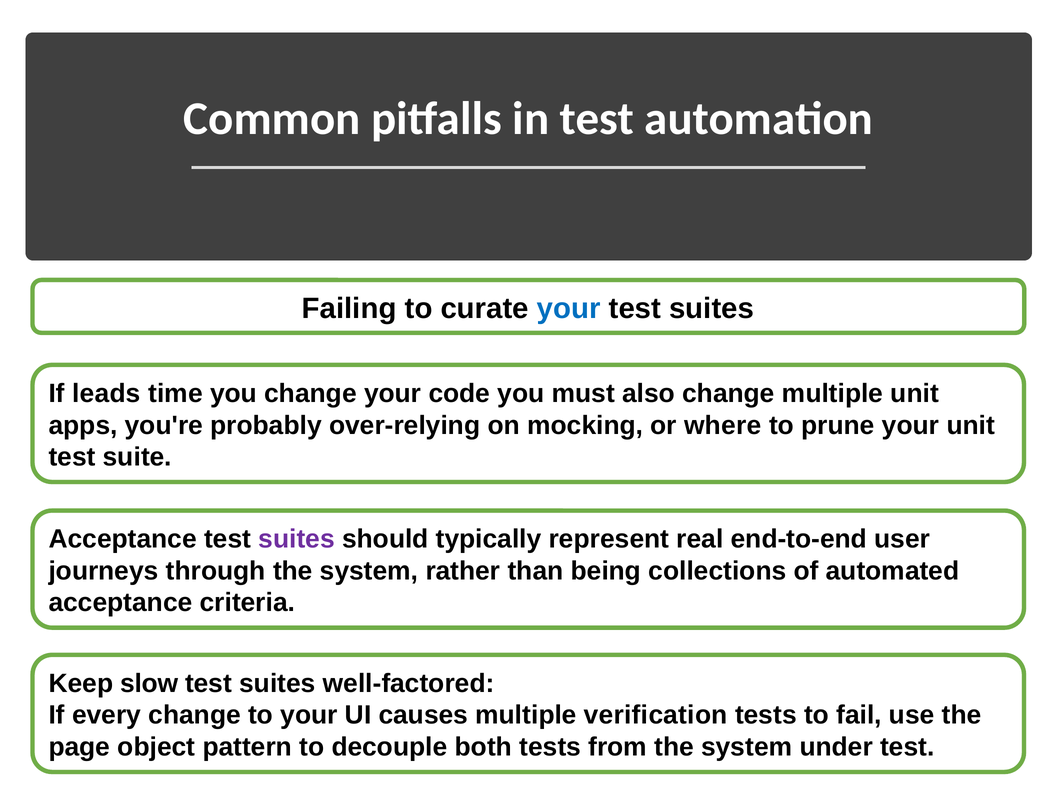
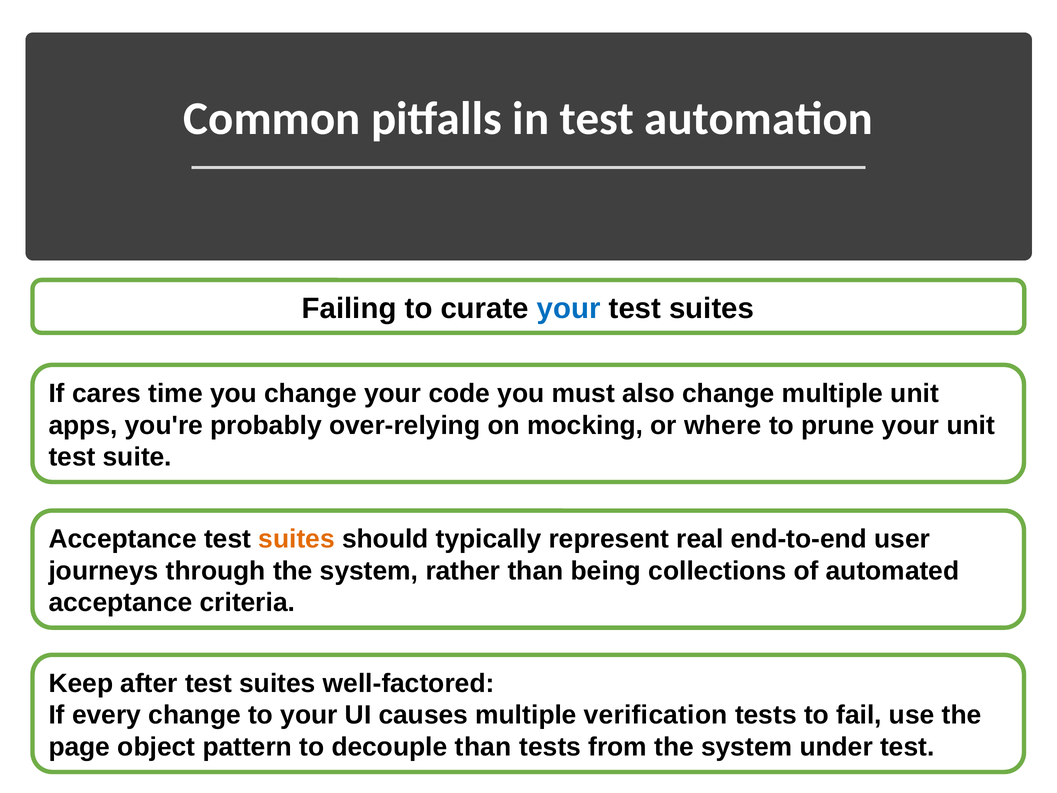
leads: leads -> cares
suites at (297, 539) colour: purple -> orange
slow: slow -> after
decouple both: both -> than
